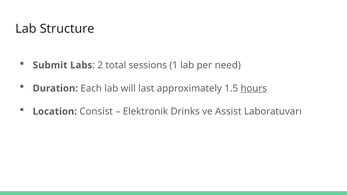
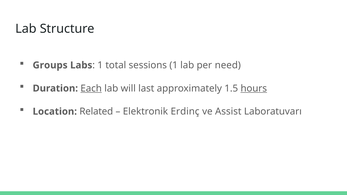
Submit: Submit -> Groups
2 at (100, 65): 2 -> 1
Each underline: none -> present
Consist: Consist -> Related
Drinks: Drinks -> Erdinç
